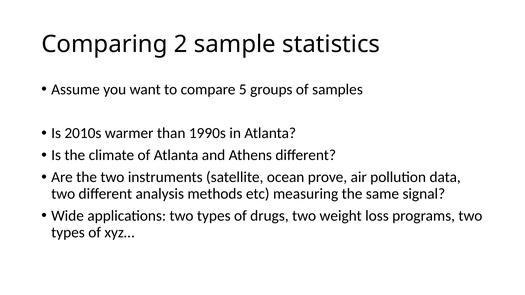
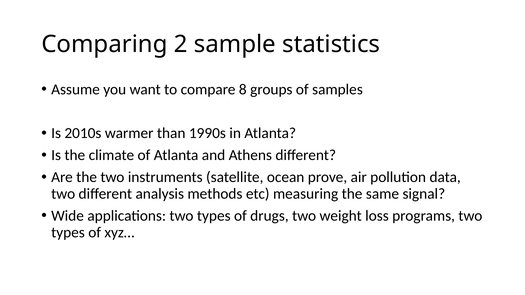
5: 5 -> 8
